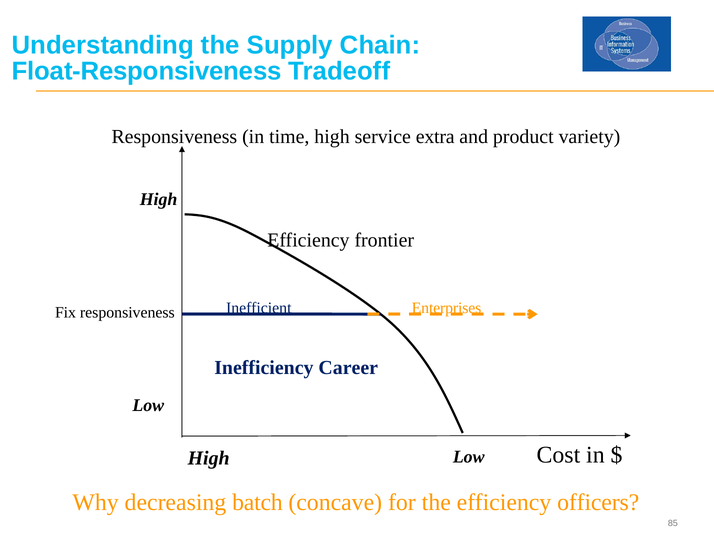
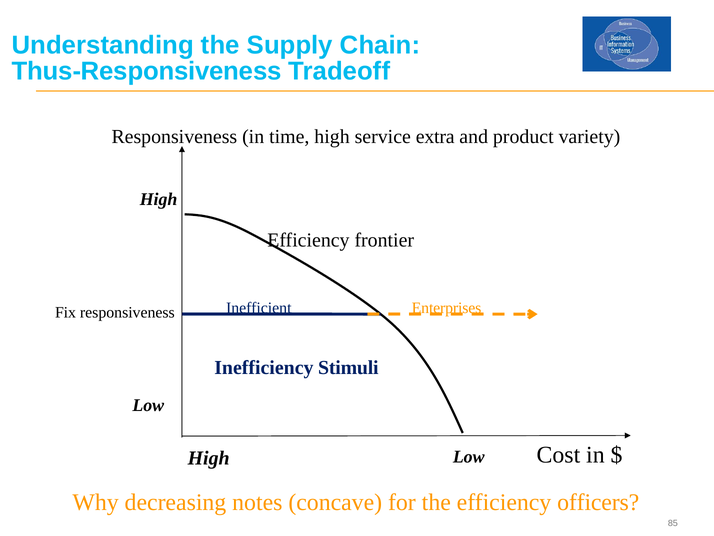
Float-Responsiveness: Float-Responsiveness -> Thus-Responsiveness
Career: Career -> Stimuli
batch: batch -> notes
